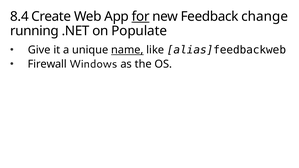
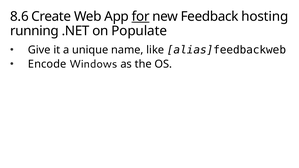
8.4: 8.4 -> 8.6
change: change -> hosting
name underline: present -> none
Firewall: Firewall -> Encode
